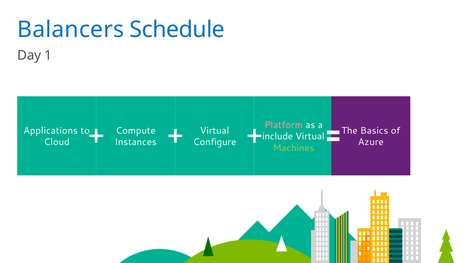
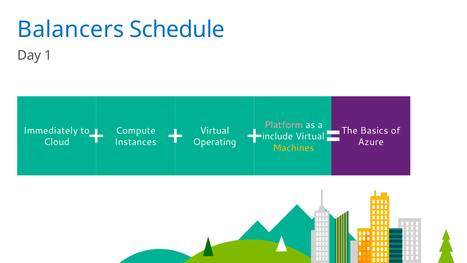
Applications: Applications -> Immediately
Configure: Configure -> Operating
Machines colour: light green -> yellow
